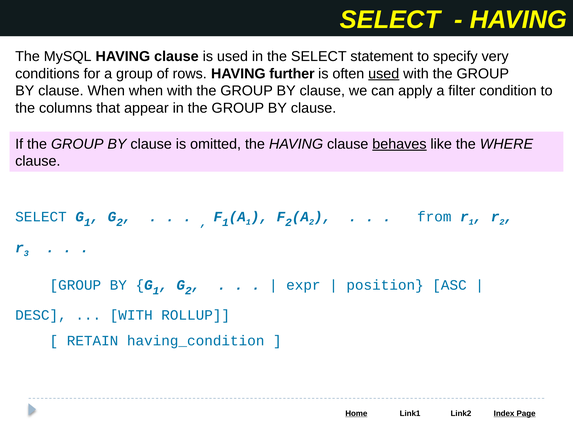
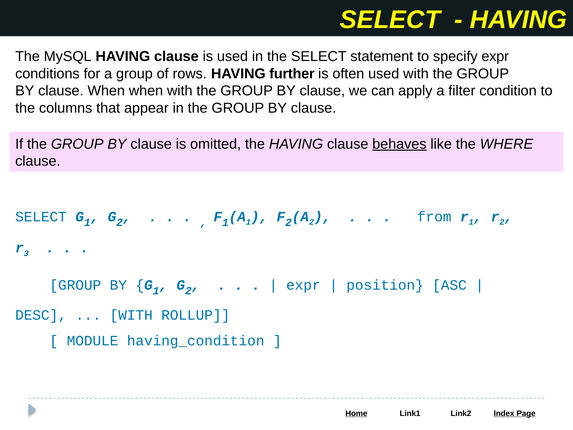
specify very: very -> expr
used at (384, 74) underline: present -> none
RETAIN: RETAIN -> MODULE
